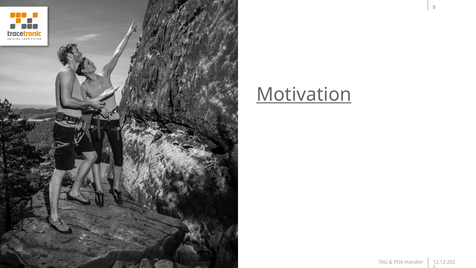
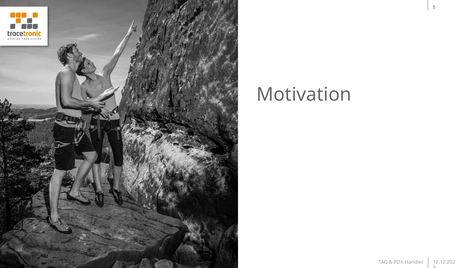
Motivation underline: present -> none
